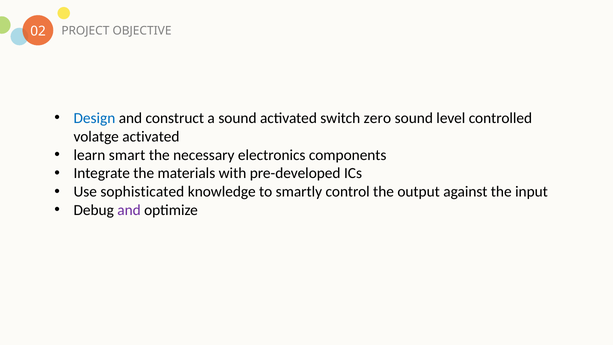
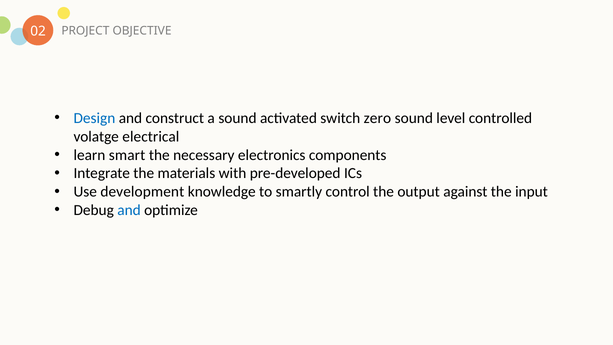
volatge activated: activated -> electrical
sophisticated: sophisticated -> development
and at (129, 210) colour: purple -> blue
